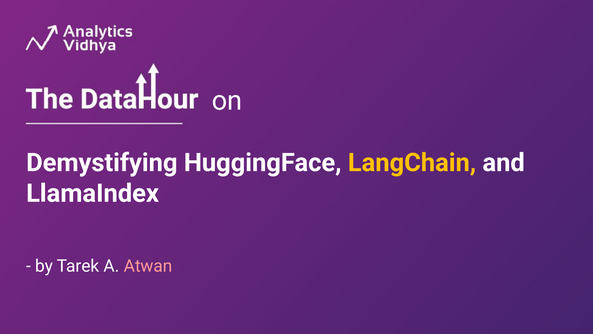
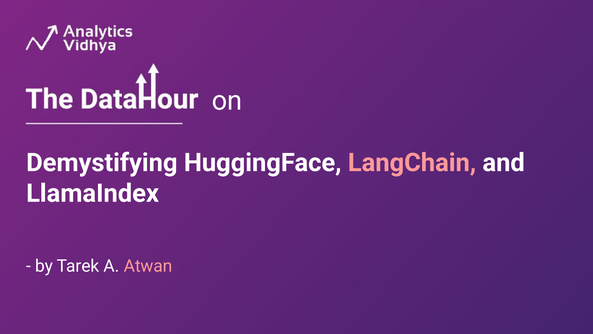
LangChain colour: yellow -> pink
